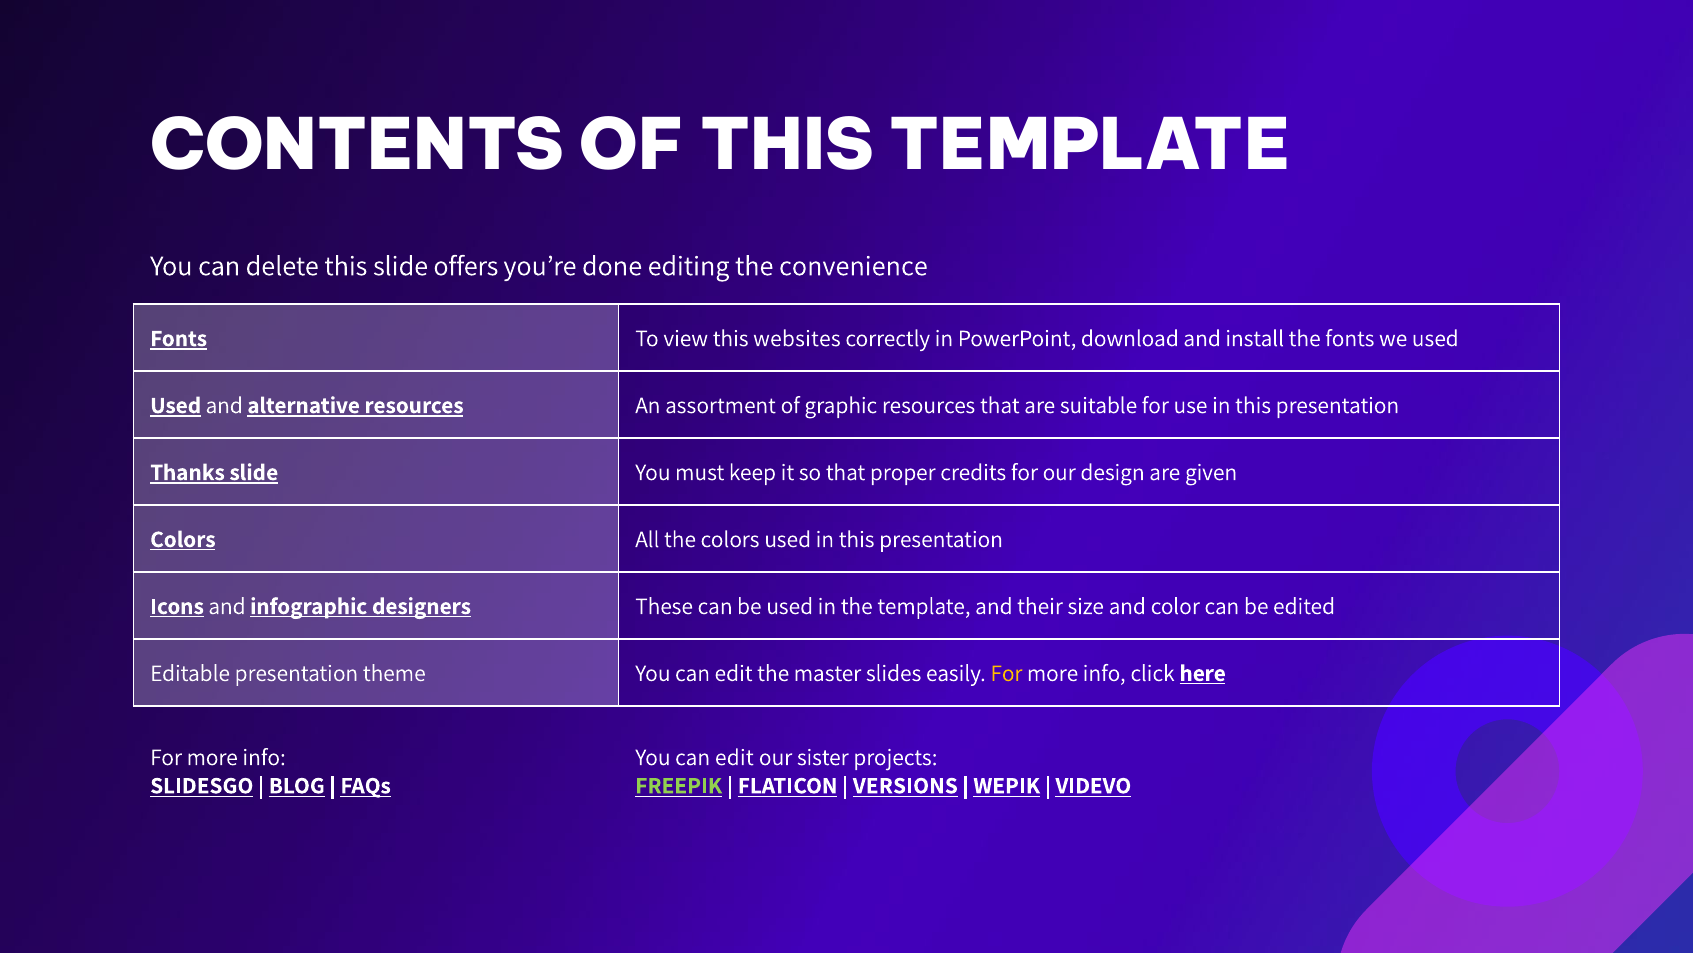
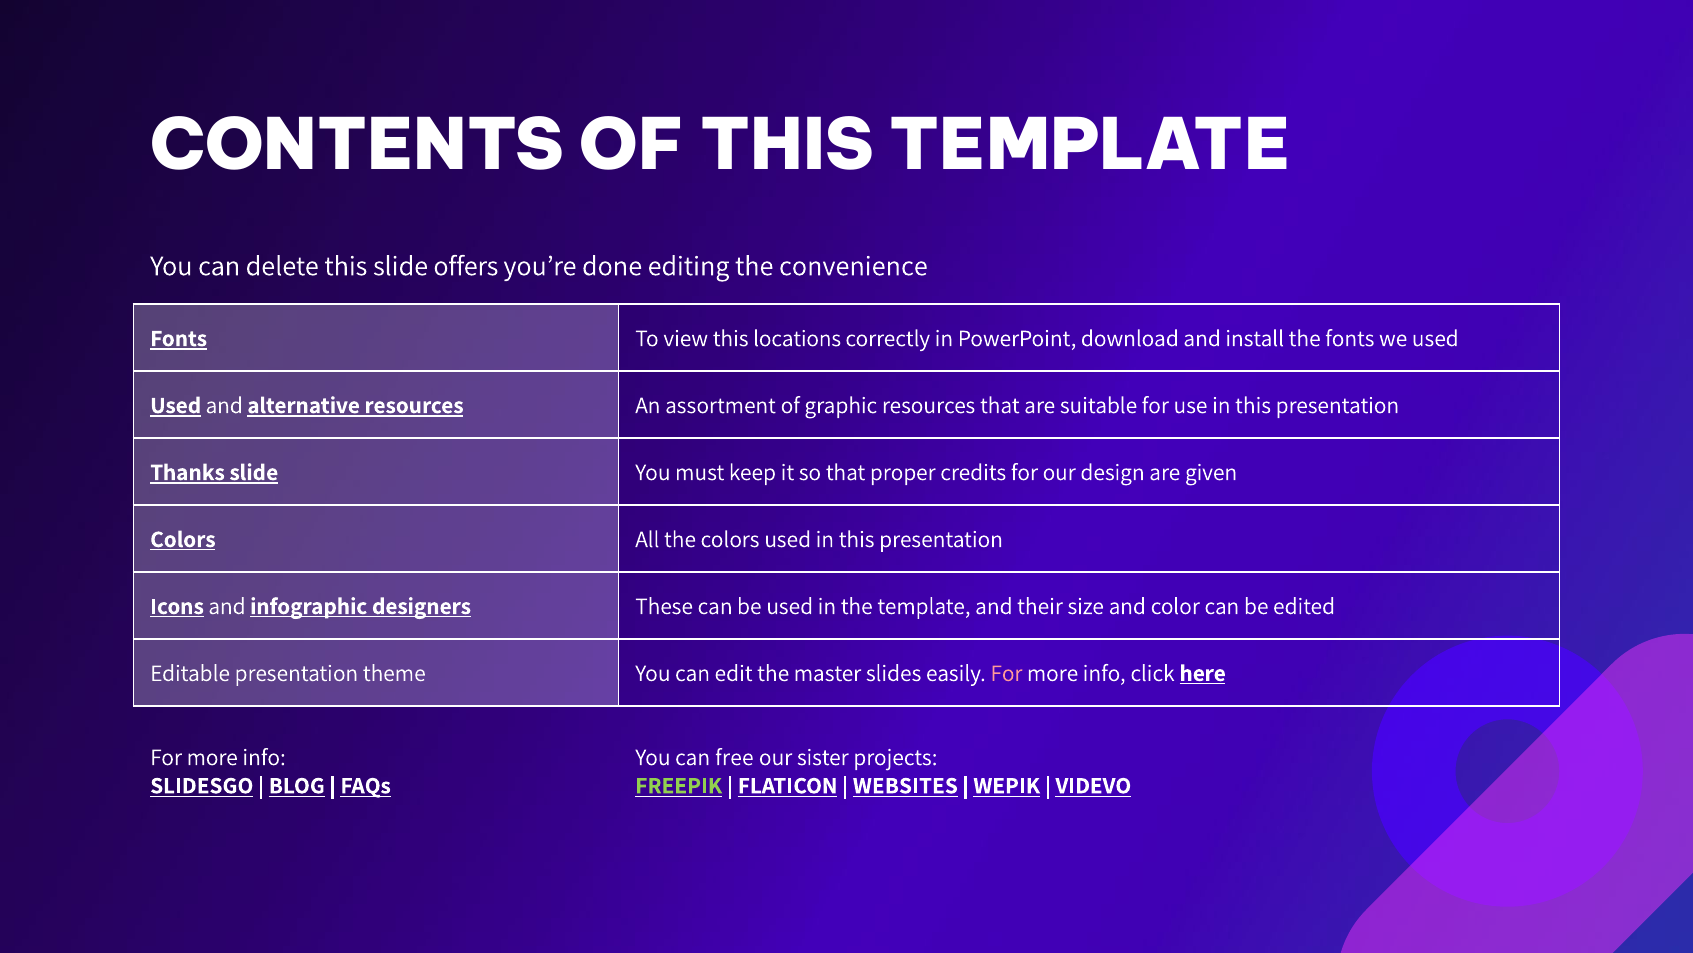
websites: websites -> locations
For at (1006, 673) colour: yellow -> pink
edit at (734, 757): edit -> free
VERSIONS: VERSIONS -> WEBSITES
